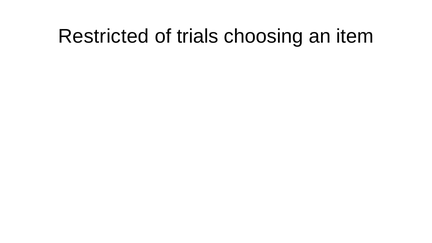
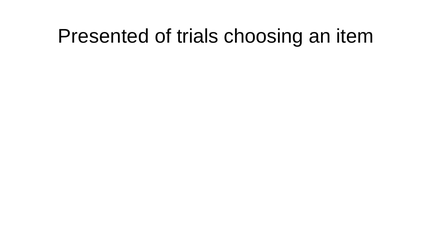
Restricted: Restricted -> Presented
